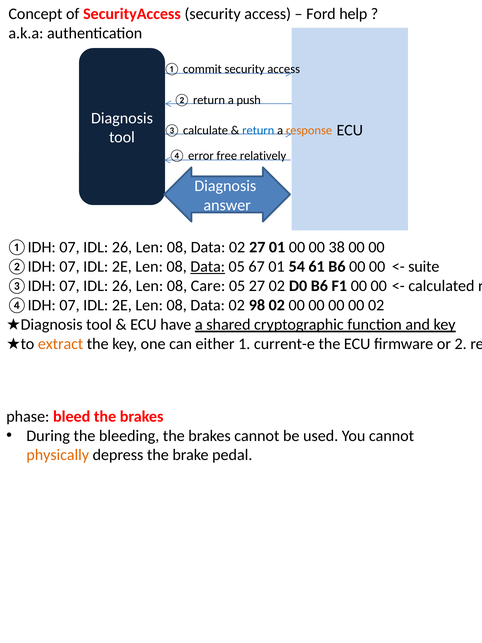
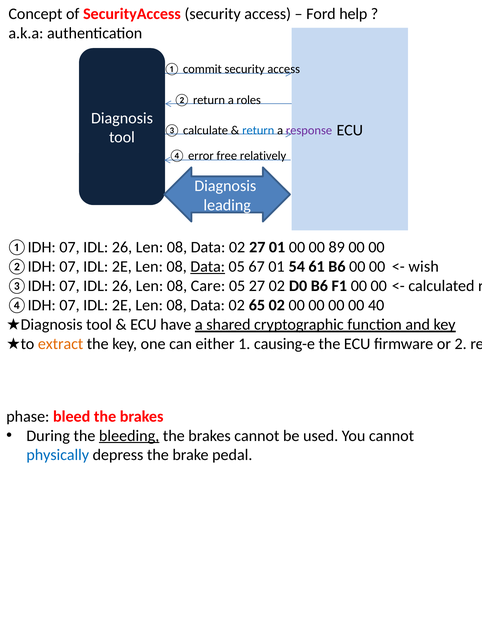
push: push -> roles
response at (309, 130) colour: orange -> purple
answer: answer -> leading
38: 38 -> 89
suite: suite -> wish
98: 98 -> 65
00 02: 02 -> 40
current-e: current-e -> causing-e
bleeding underline: none -> present
physically colour: orange -> blue
